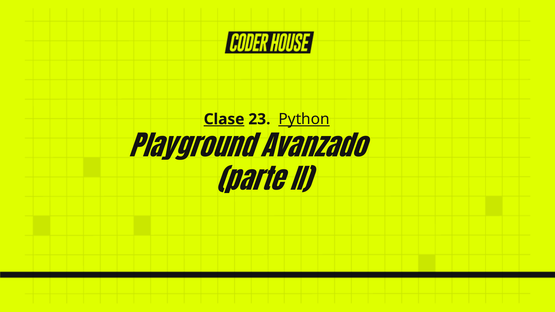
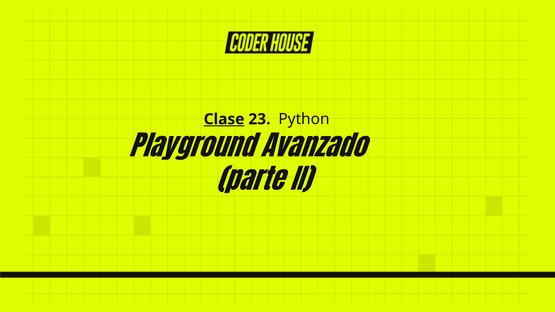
Python underline: present -> none
